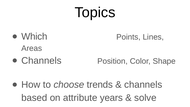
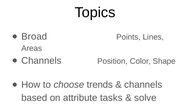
Which: Which -> Broad
years: years -> tasks
